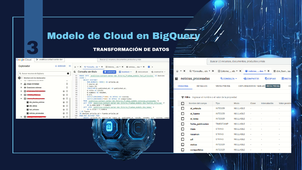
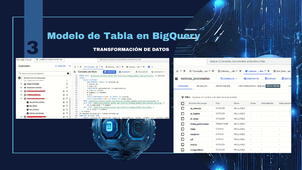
Cloud: Cloud -> Tabla
